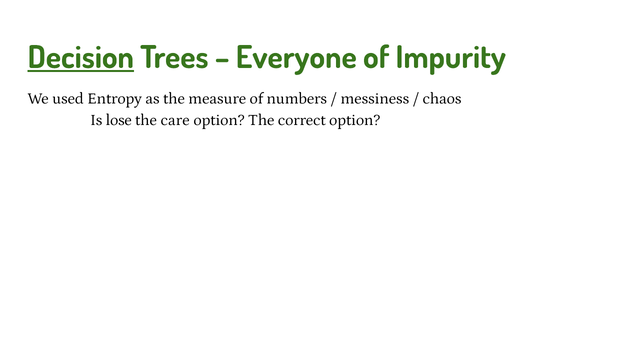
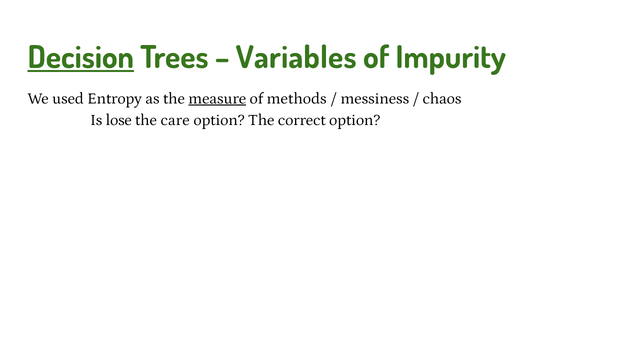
Everyone: Everyone -> Variables
measure underline: none -> present
numbers: numbers -> methods
